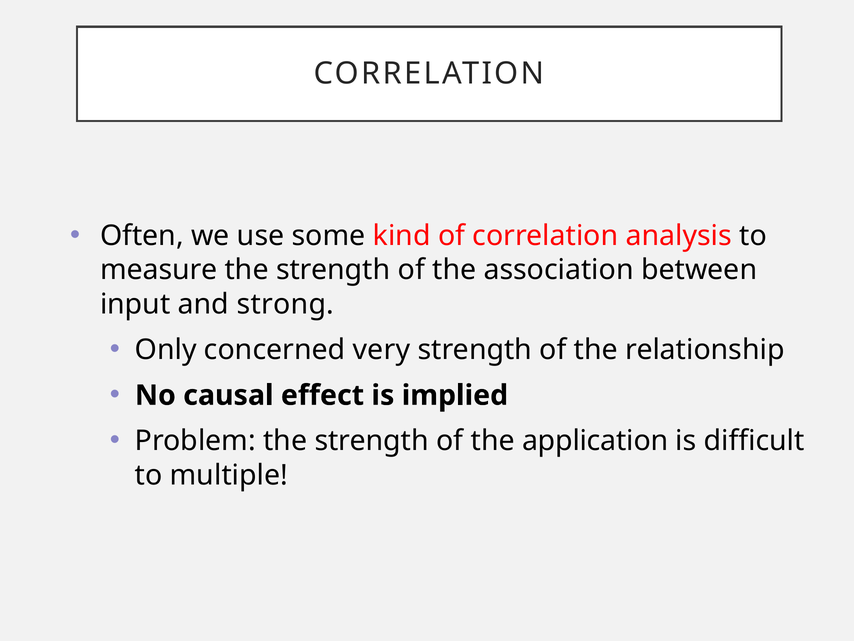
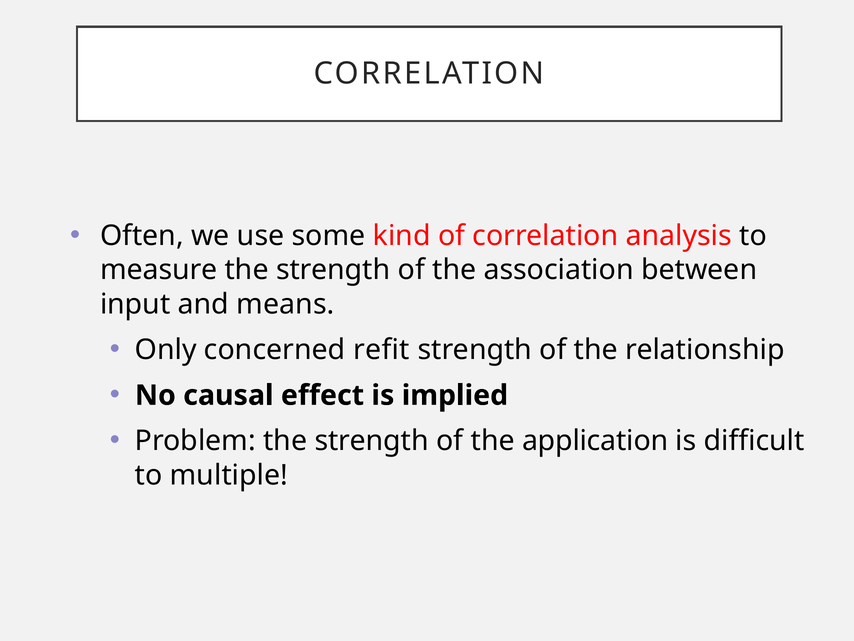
strong: strong -> means
very: very -> refit
